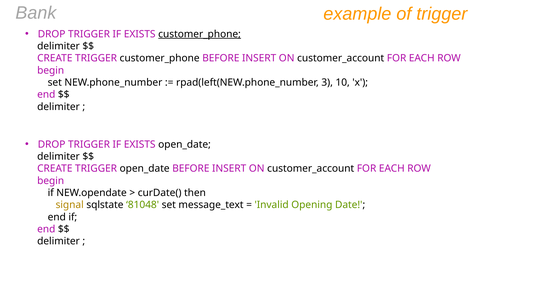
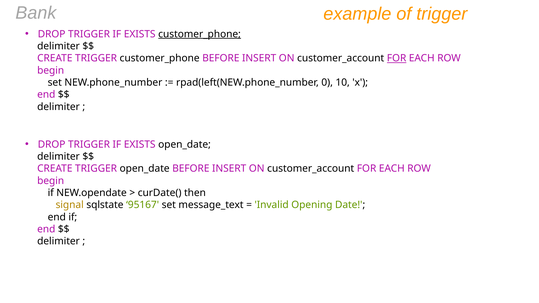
FOR at (397, 58) underline: none -> present
3: 3 -> 0
81048: 81048 -> 95167
